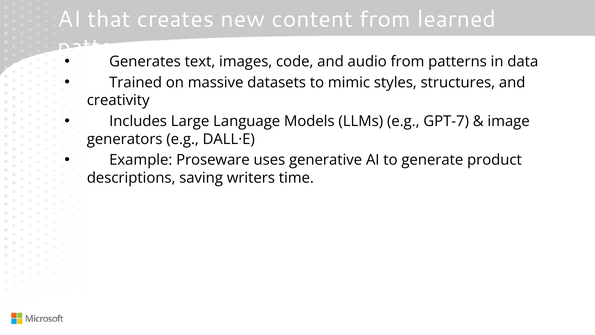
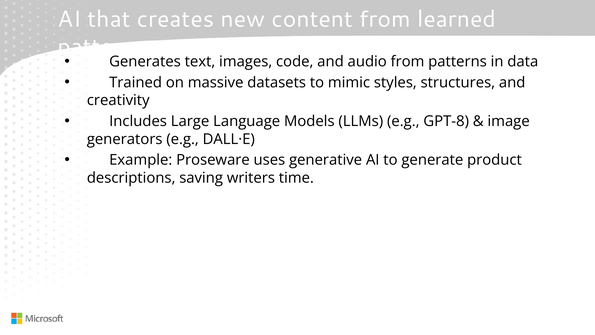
GPT-7: GPT-7 -> GPT-8
